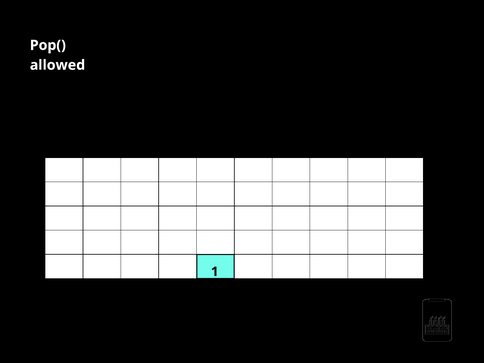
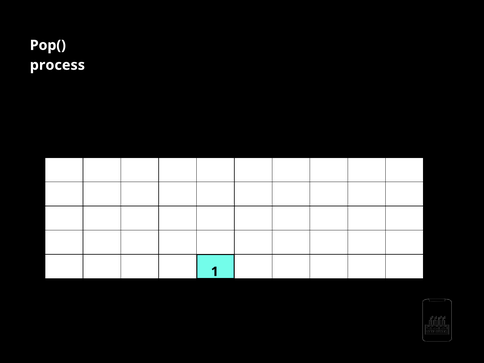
allowed: allowed -> process
